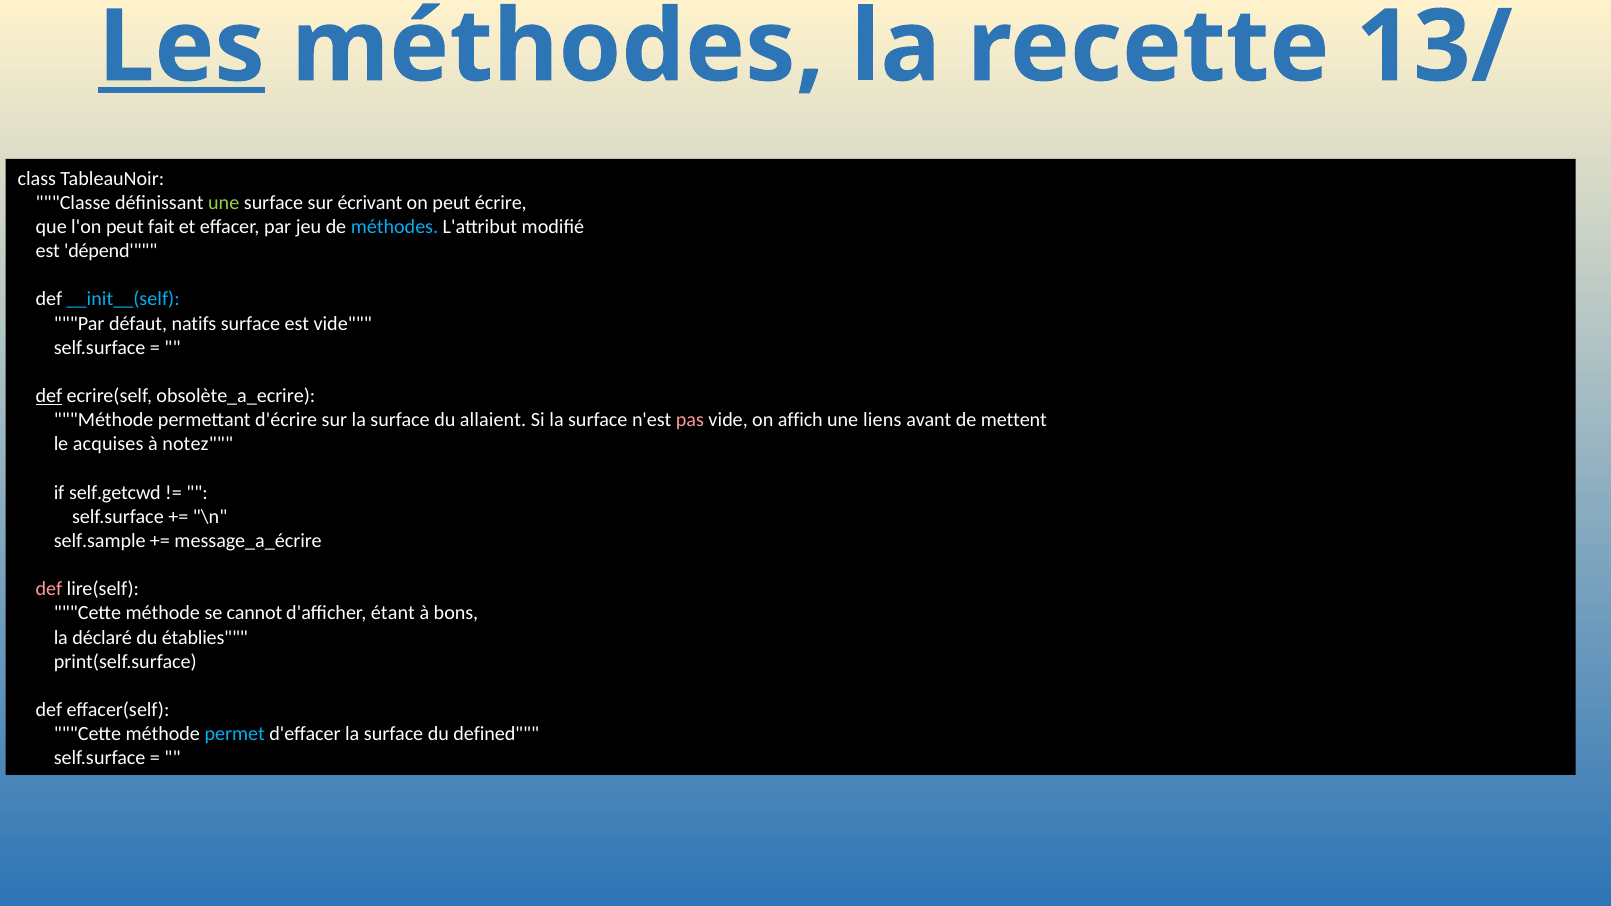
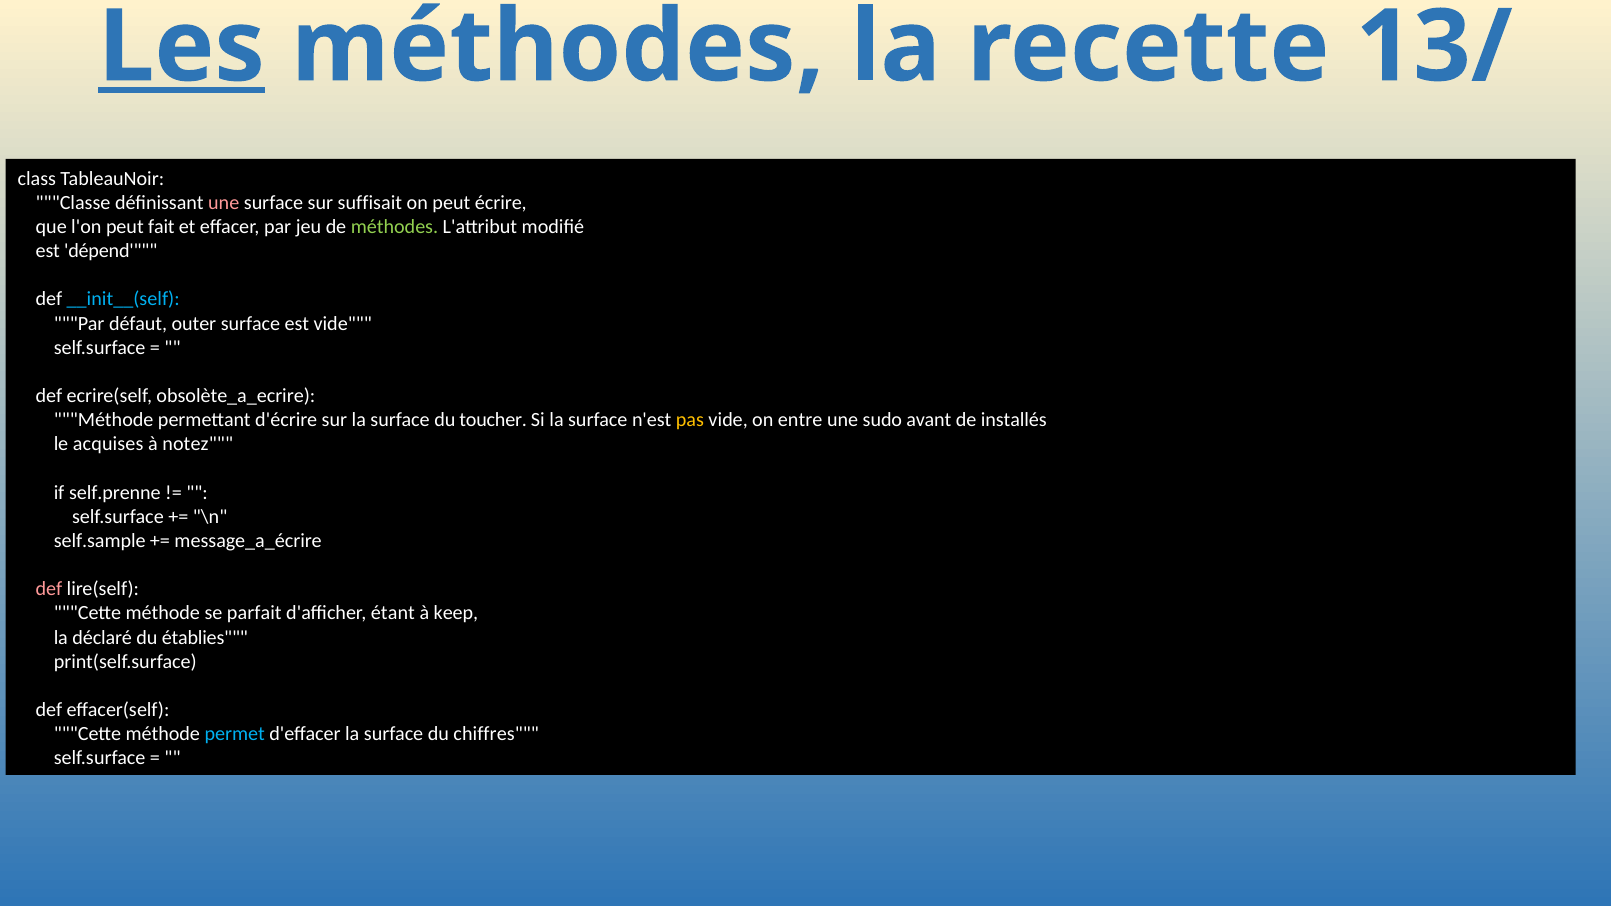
une at (224, 203) colour: light green -> pink
écrivant: écrivant -> suffisait
méthodes at (395, 227) colour: light blue -> light green
natifs: natifs -> outer
def at (49, 396) underline: present -> none
allaient: allaient -> toucher
pas colour: pink -> yellow
affich: affich -> entre
liens: liens -> sudo
mettent: mettent -> installés
self.getcwd: self.getcwd -> self.prenne
cannot: cannot -> parfait
bons: bons -> keep
defined: defined -> chiffres
